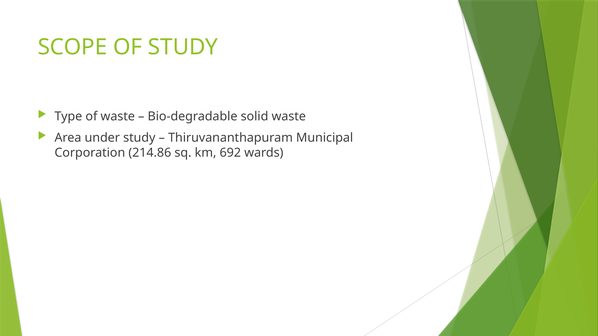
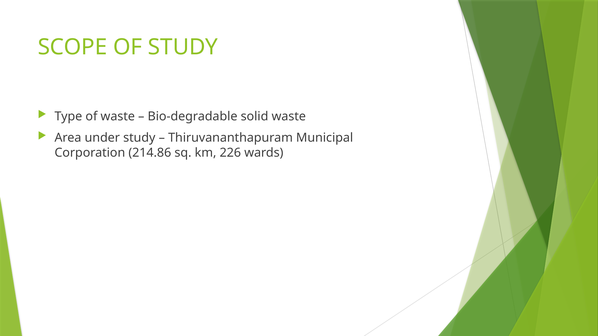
692: 692 -> 226
